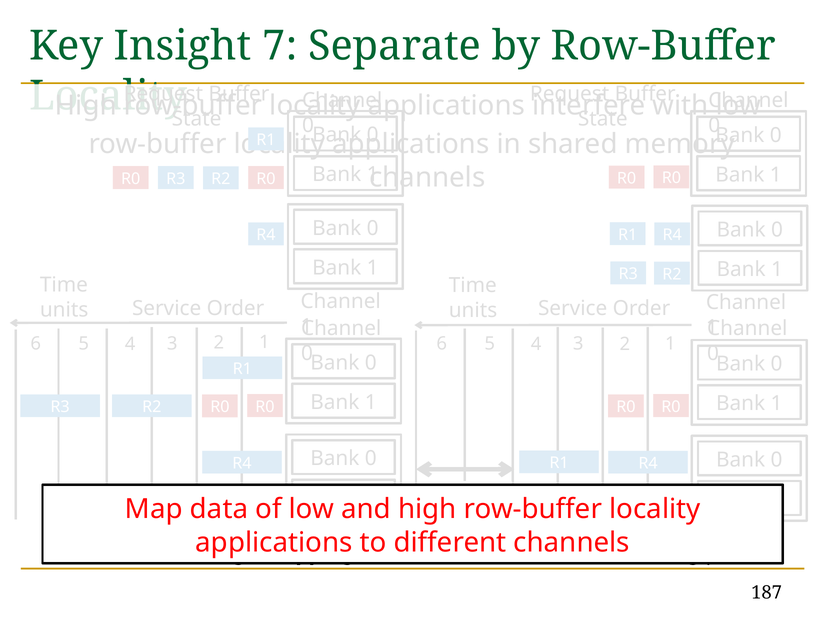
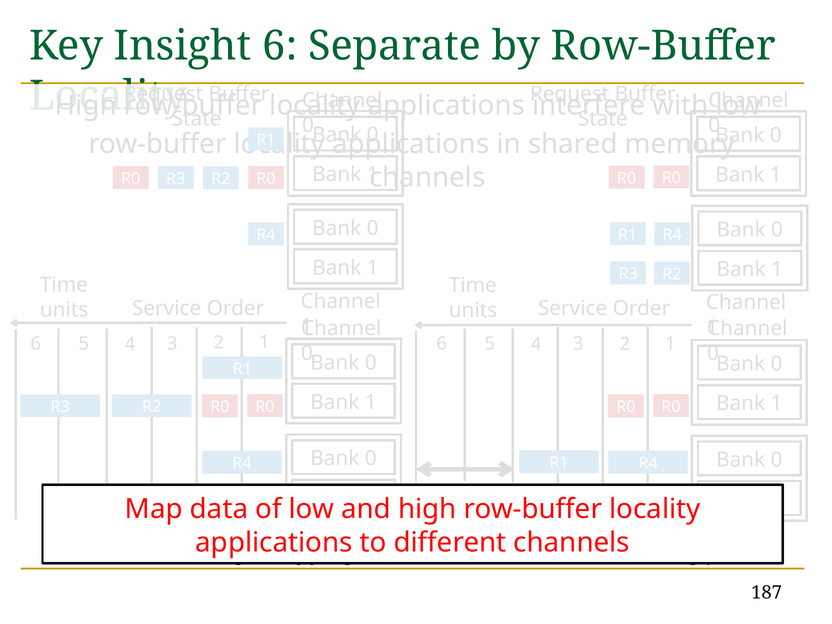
Insight 7: 7 -> 6
